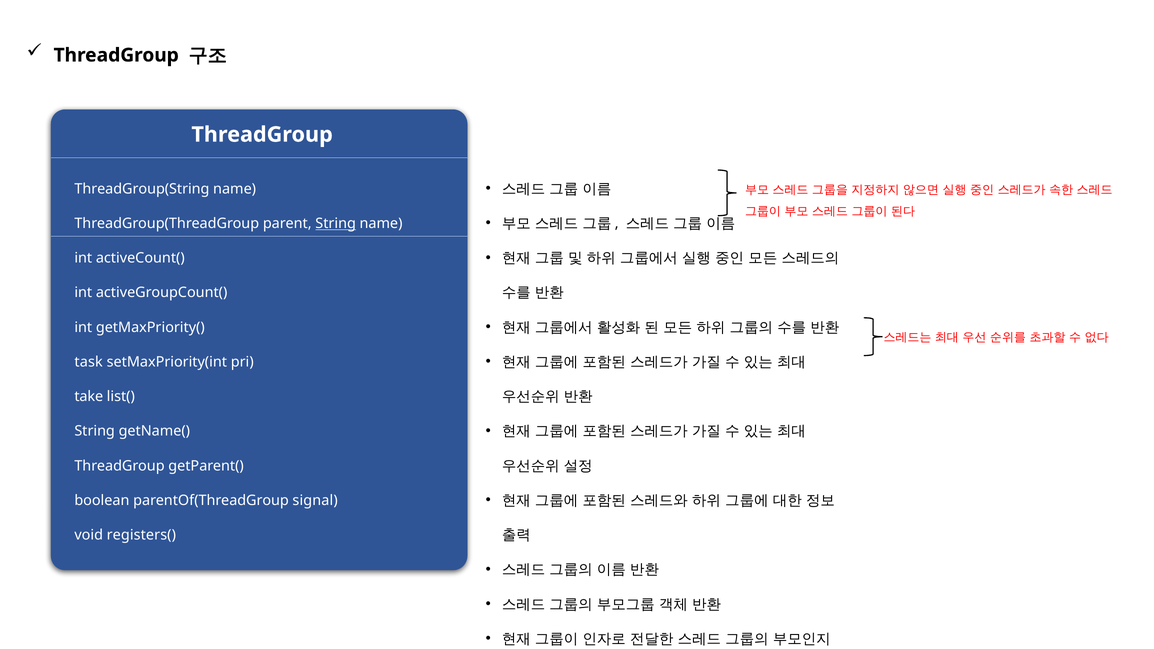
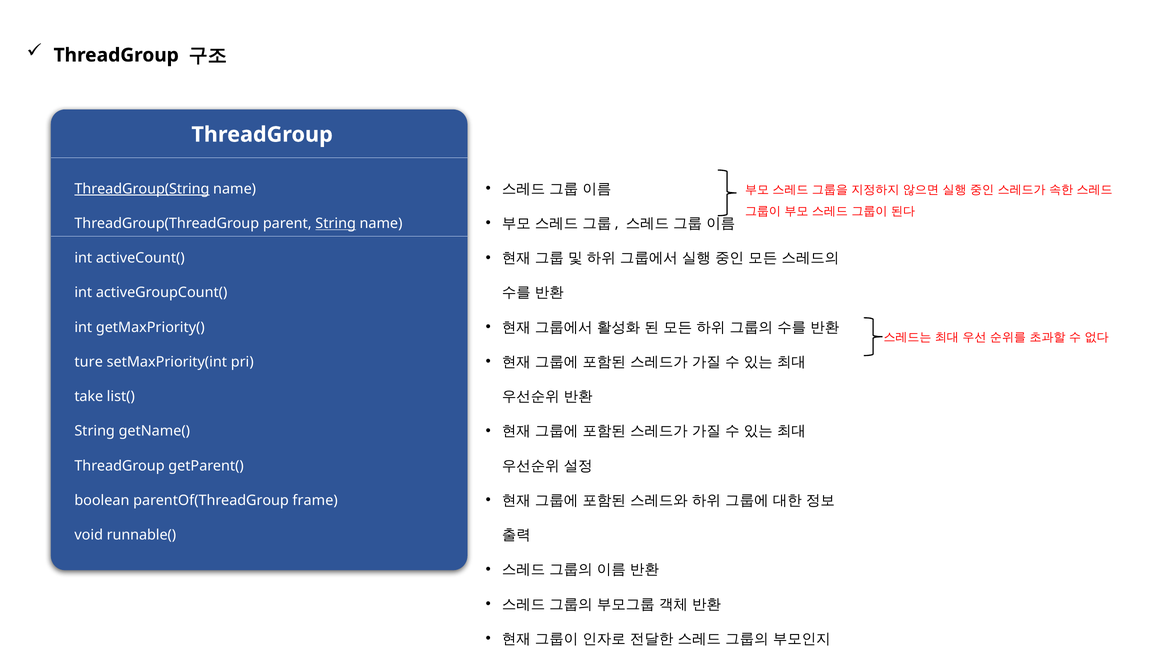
ThreadGroup(String underline: none -> present
task: task -> ture
signal: signal -> frame
registers(: registers( -> runnable(
